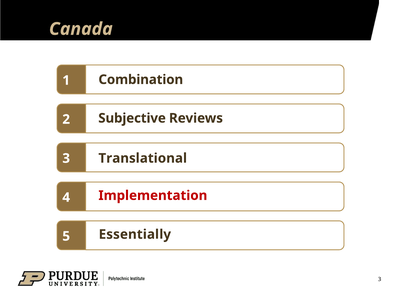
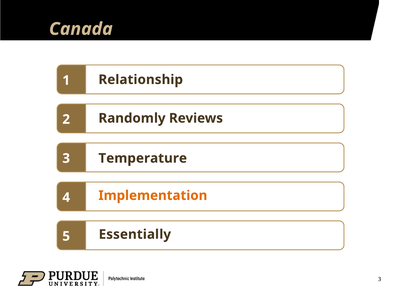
Combination: Combination -> Relationship
Subjective: Subjective -> Randomly
Translational: Translational -> Temperature
Implementation colour: red -> orange
